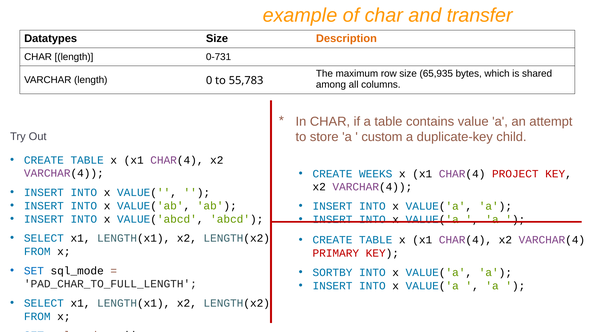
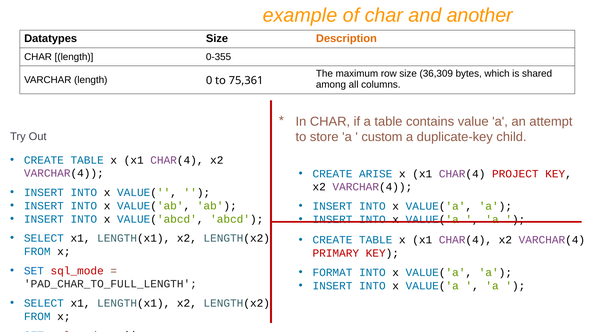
transfer: transfer -> another
0-731: 0-731 -> 0-355
65,935: 65,935 -> 36,309
55,783: 55,783 -> 75,361
WEEKS: WEEKS -> ARISE
sql_mode at (77, 271) colour: black -> red
SORTBY: SORTBY -> FORMAT
